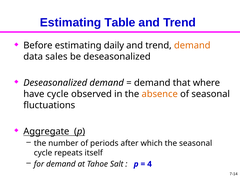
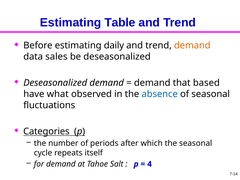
where: where -> based
have cycle: cycle -> what
absence colour: orange -> blue
Aggregate: Aggregate -> Categories
